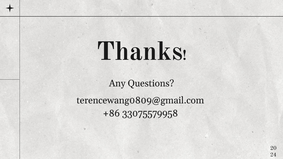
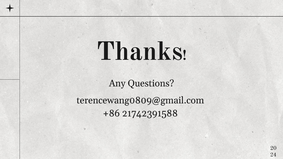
33075579958: 33075579958 -> 21742391588
